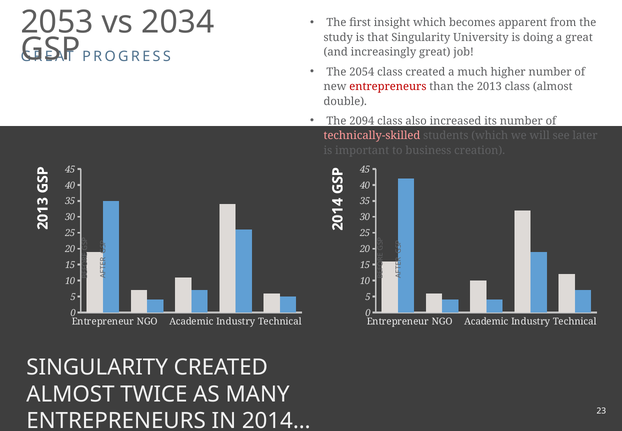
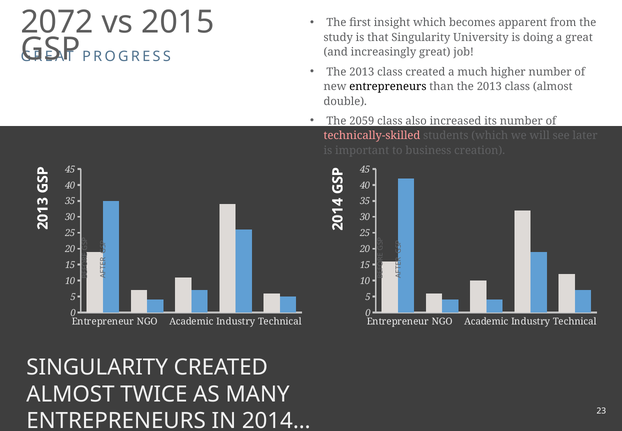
2053: 2053 -> 2072
2034: 2034 -> 2015
2054 at (362, 72): 2054 -> 2013
entrepreneurs at (388, 87) colour: red -> black
2094: 2094 -> 2059
